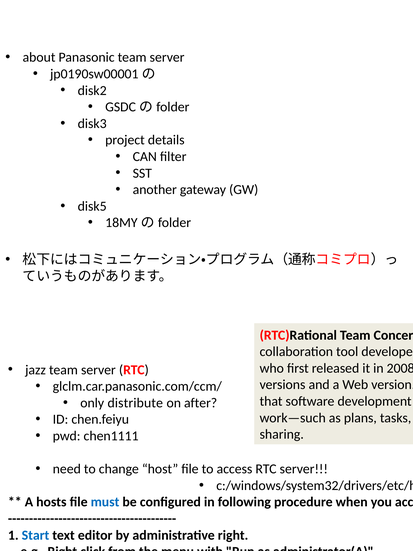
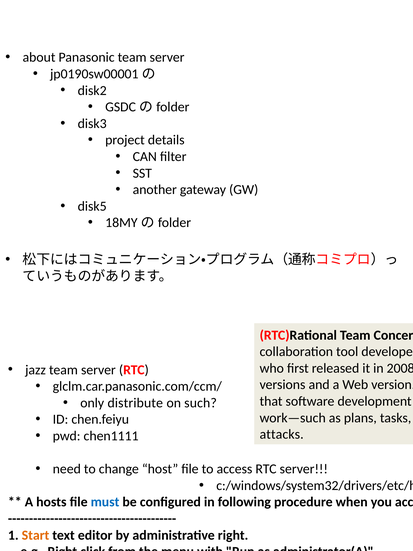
on after: after -> such
sharing: sharing -> attacks
Start colour: blue -> orange
